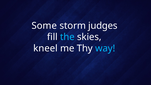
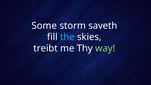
judges: judges -> saveth
kneel: kneel -> treibt
way colour: light blue -> light green
